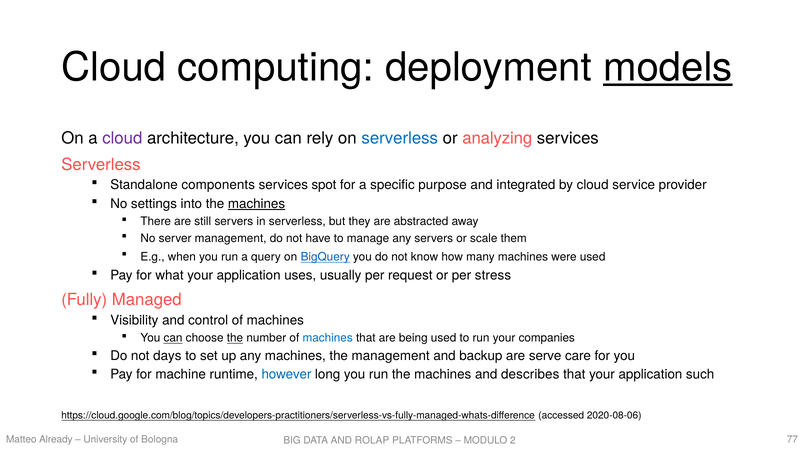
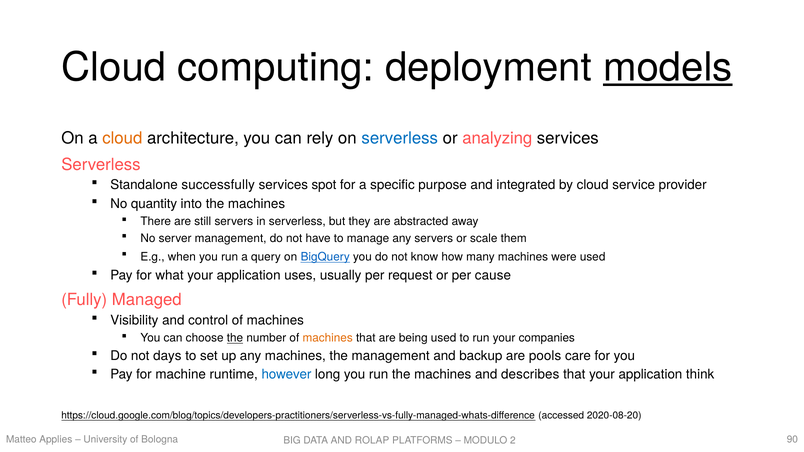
cloud at (122, 138) colour: purple -> orange
components: components -> successfully
settings: settings -> quantity
machines at (257, 204) underline: present -> none
stress: stress -> cause
can at (173, 338) underline: present -> none
machines at (328, 338) colour: blue -> orange
serve: serve -> pools
such: such -> think
2020-08-06: 2020-08-06 -> 2020-08-20
Already: Already -> Applies
77: 77 -> 90
